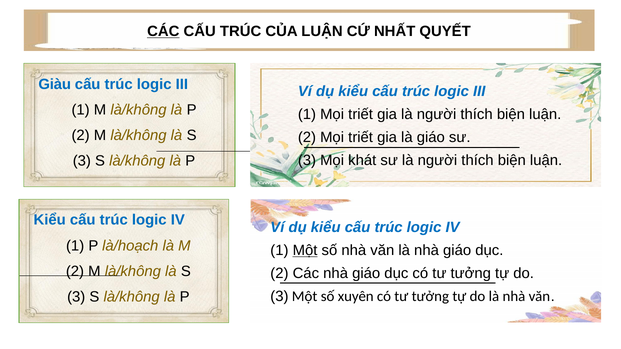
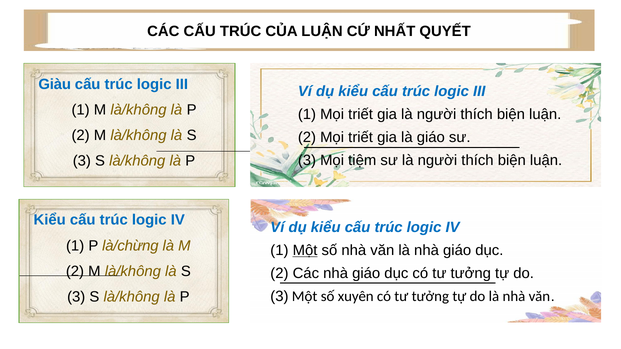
CÁC at (163, 31) underline: present -> none
khát: khát -> tiệm
là/hoạch: là/hoạch -> là/chừng
